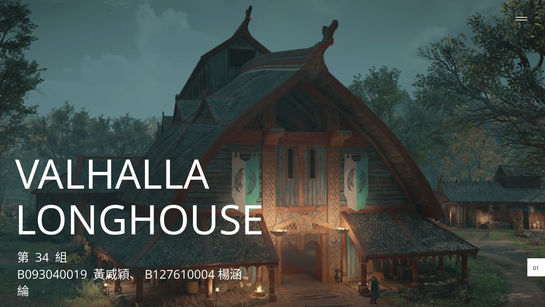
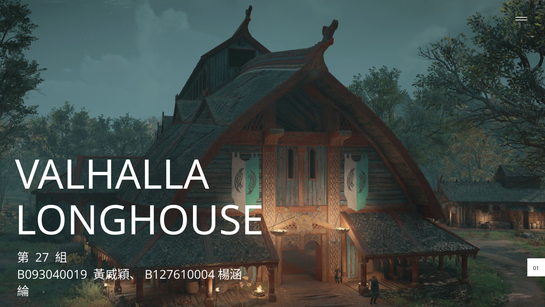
34: 34 -> 27
